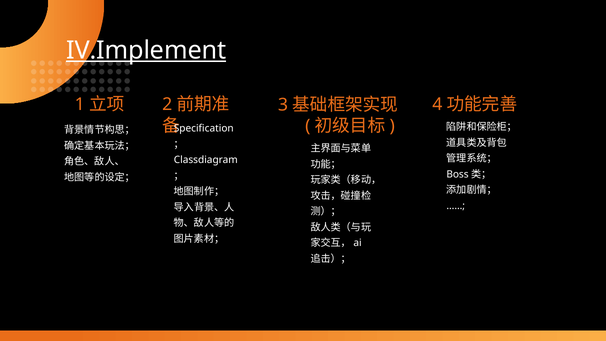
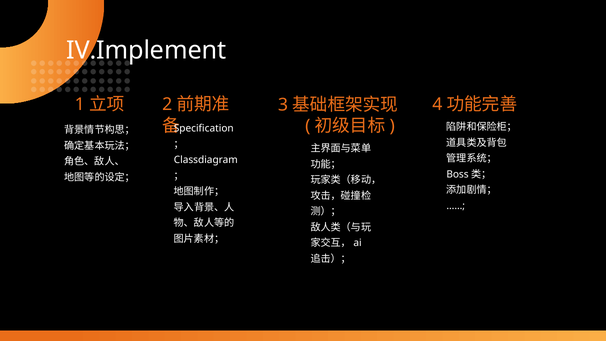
IV.Implement underline: present -> none
